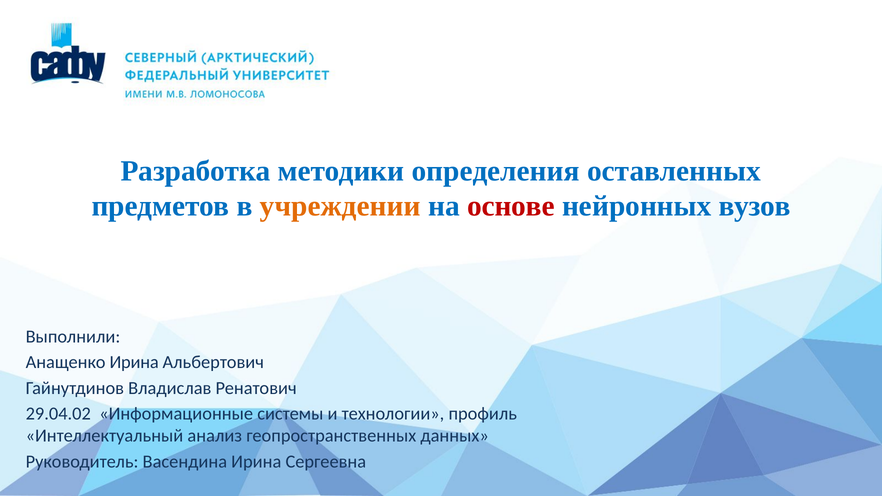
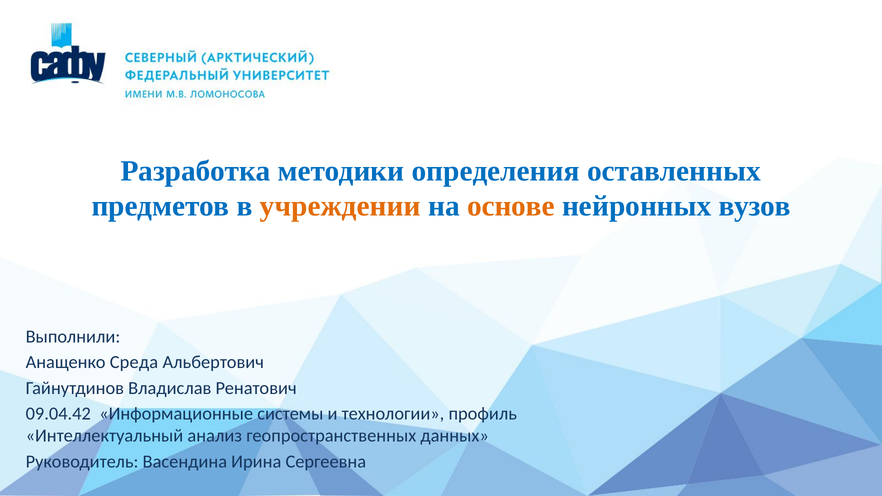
основе colour: red -> orange
Анащенко Ирина: Ирина -> Среда
29.04.02: 29.04.02 -> 09.04.42
